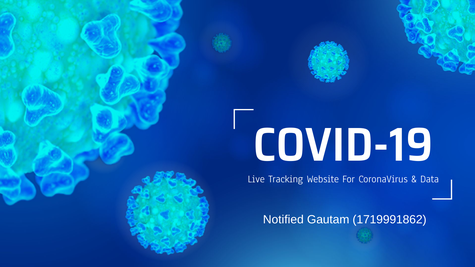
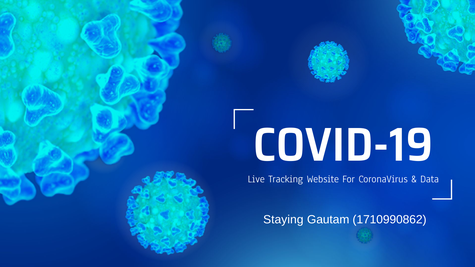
Notified: Notified -> Staying
1719991862: 1719991862 -> 1710990862
